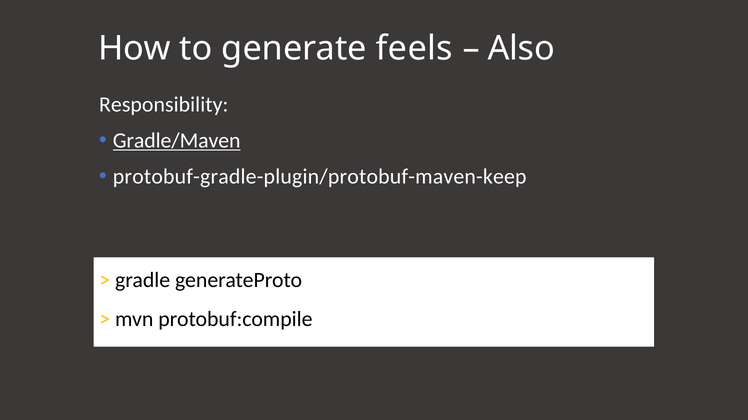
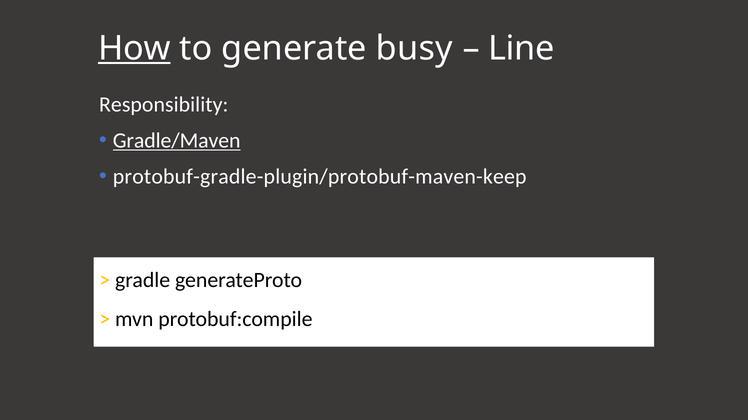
How underline: none -> present
feels: feels -> busy
Also: Also -> Line
